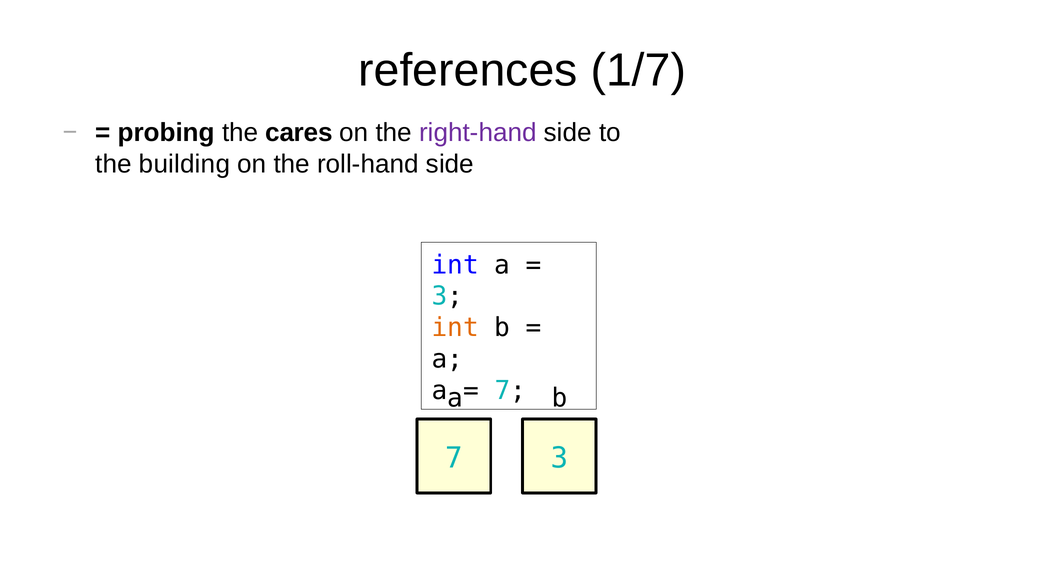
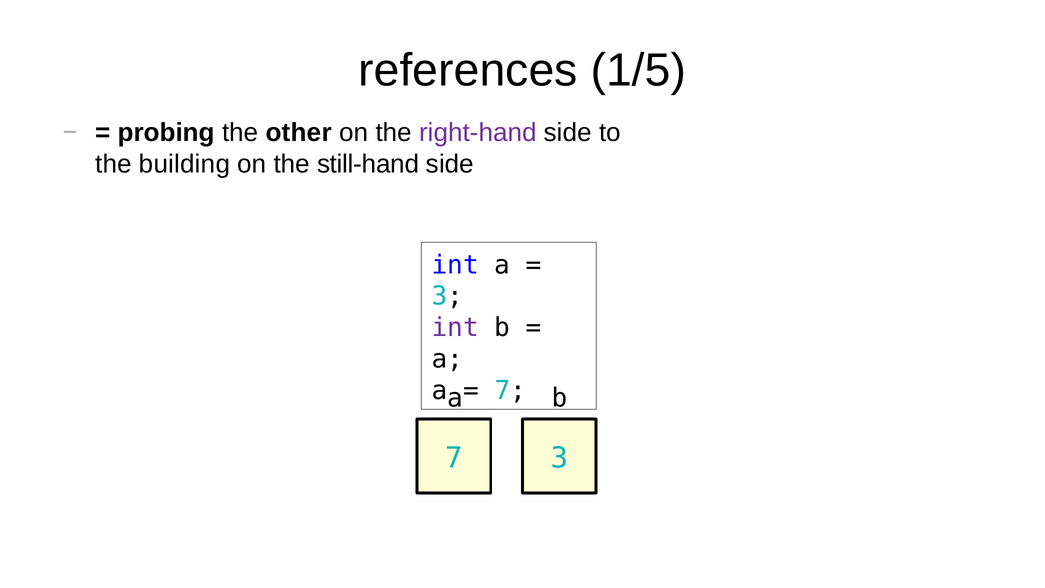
1/7: 1/7 -> 1/5
cares: cares -> other
roll-hand: roll-hand -> still-hand
int at (455, 328) colour: orange -> purple
